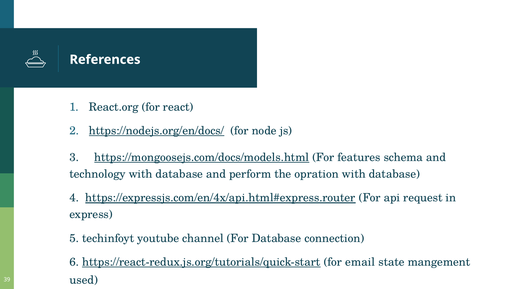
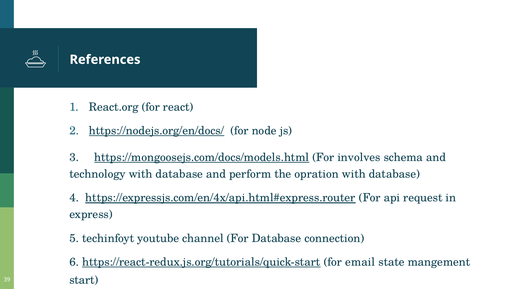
features: features -> involves
used: used -> start
